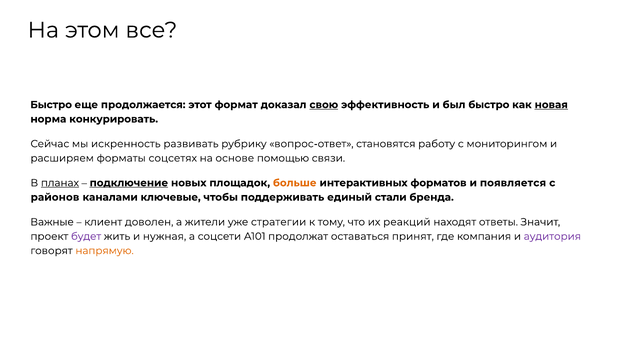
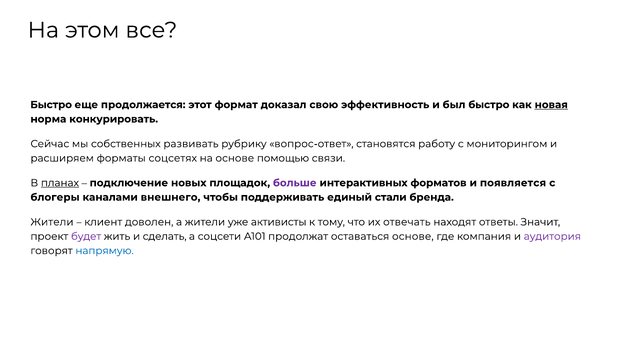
свою underline: present -> none
искренность: искренность -> собственных
подключение underline: present -> none
больше colour: orange -> purple
районов: районов -> блогеры
ключевые: ключевые -> внешнего
Важные at (52, 222): Важные -> Жители
стратегии: стратегии -> активисты
реакций: реакций -> отвечать
нужная: нужная -> сделать
оставаться принят: принят -> основе
напрямую colour: orange -> blue
